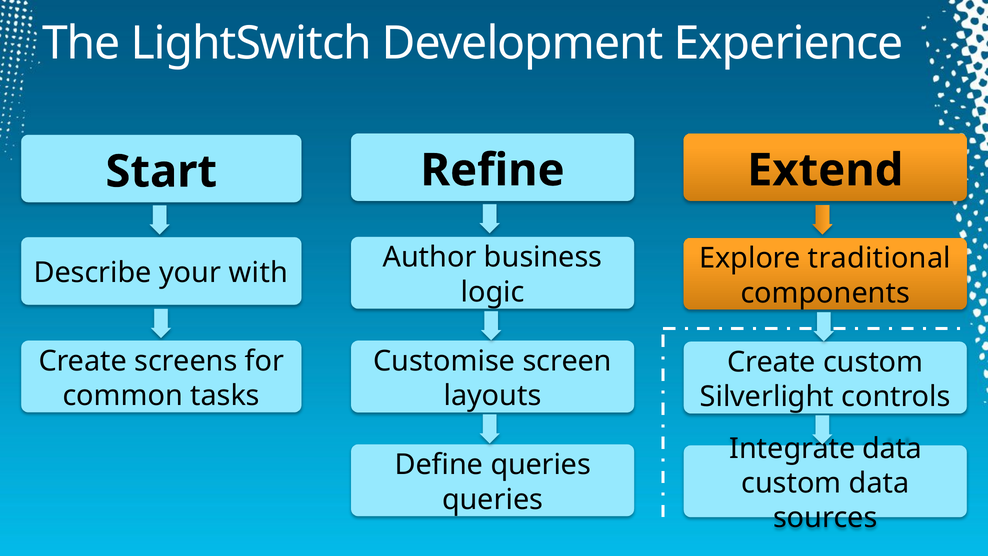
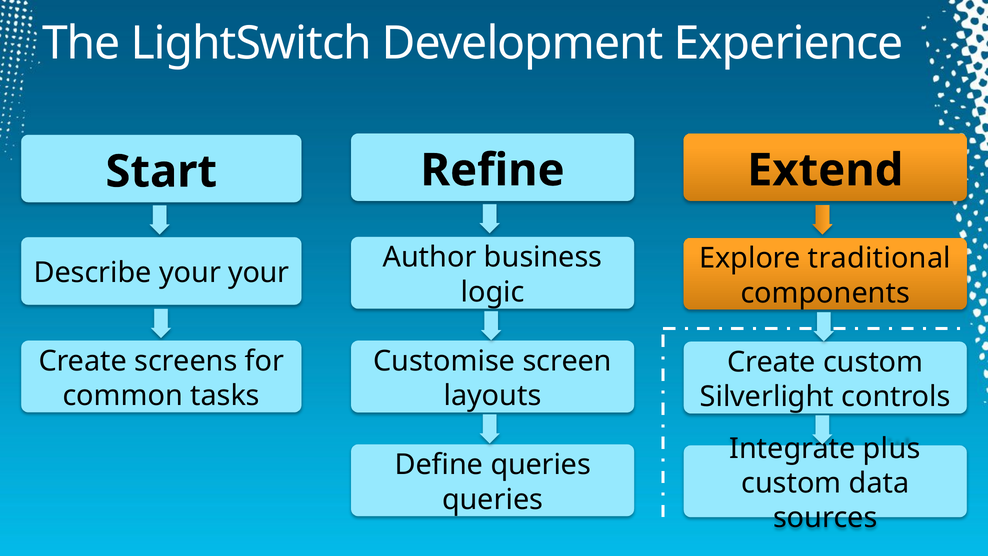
your with: with -> your
Integrate data: data -> plus
